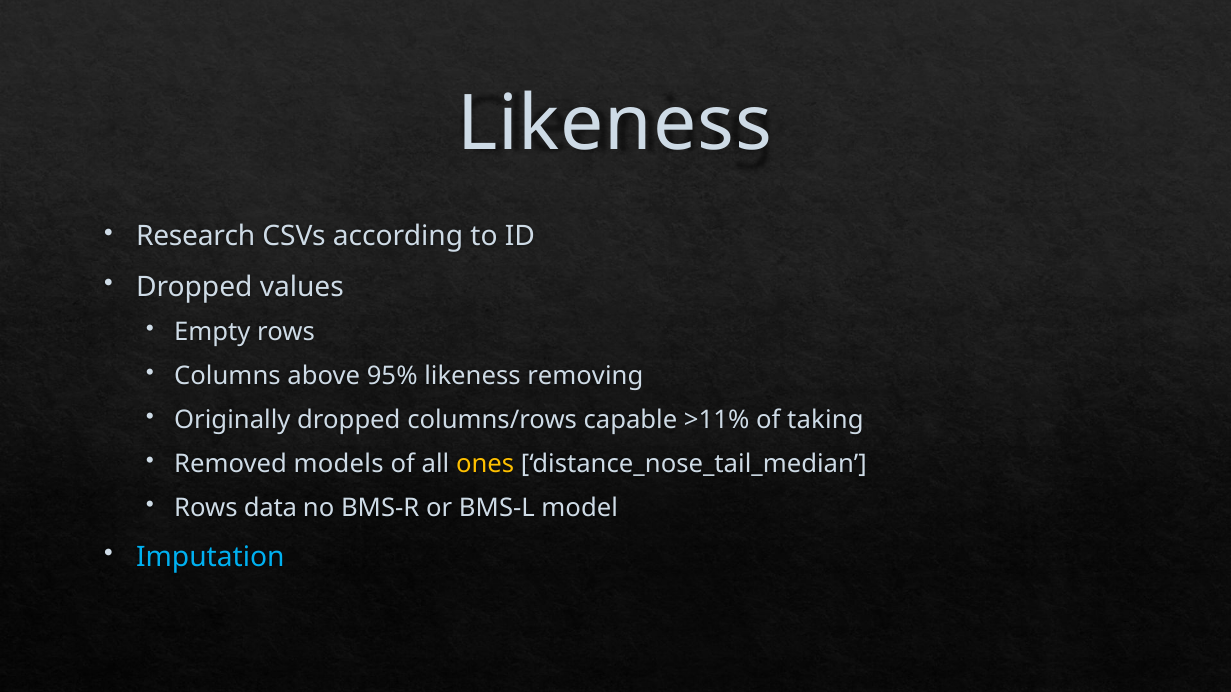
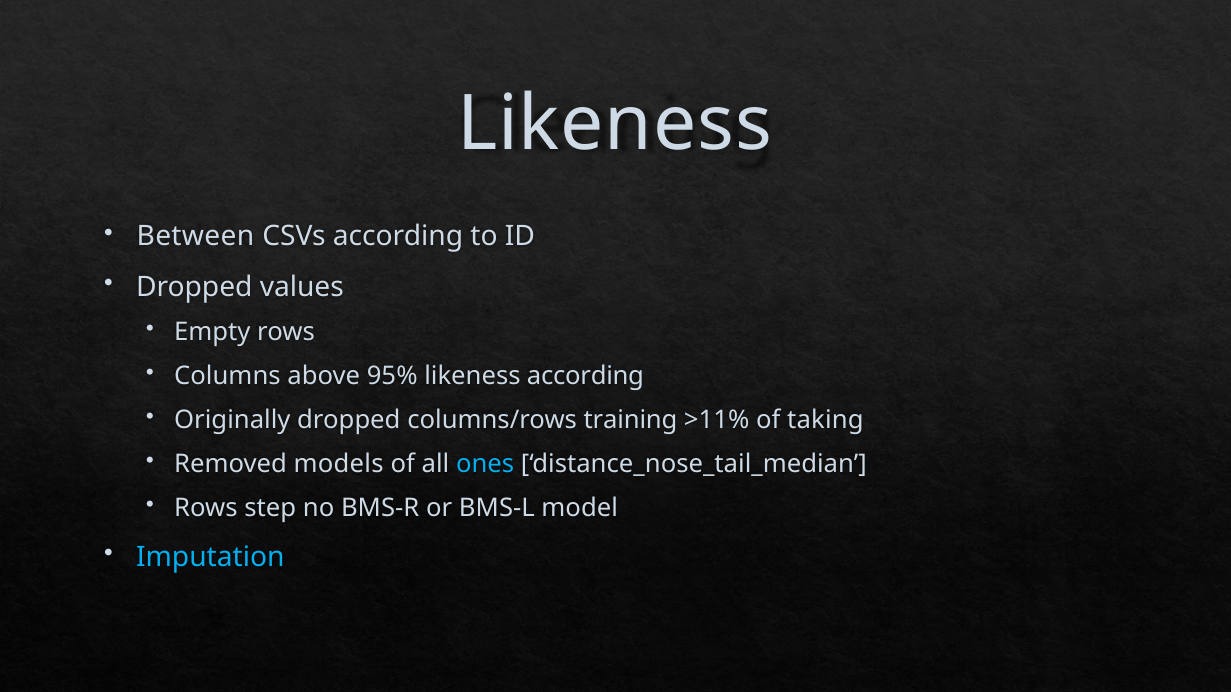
Research: Research -> Between
likeness removing: removing -> according
capable: capable -> training
ones colour: yellow -> light blue
data: data -> step
